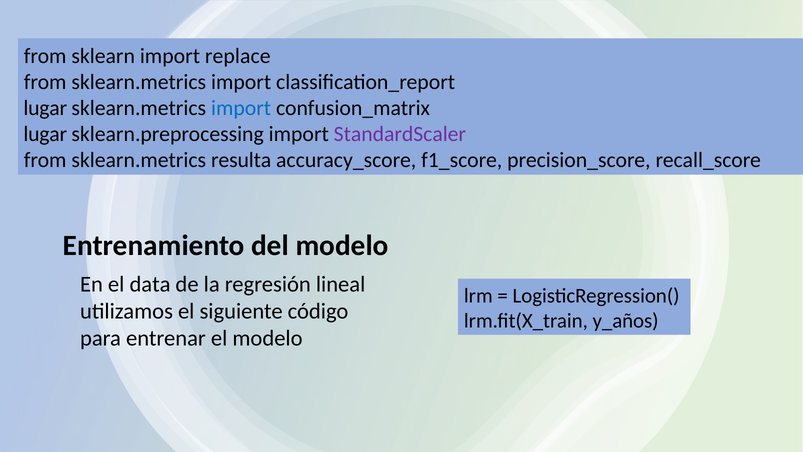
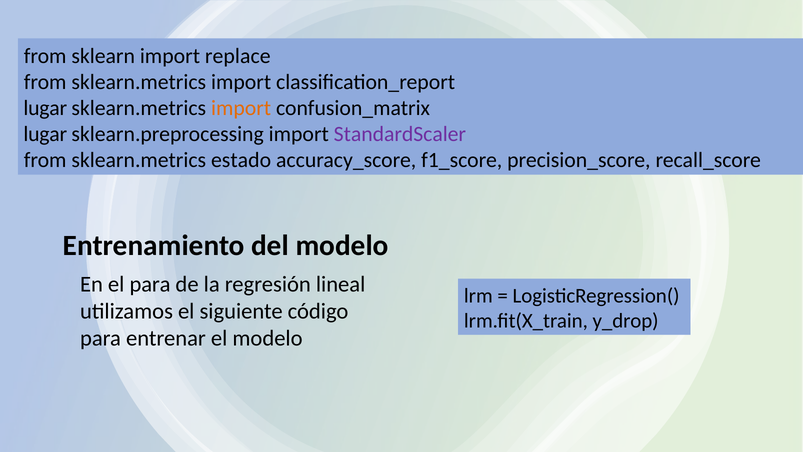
import at (241, 108) colour: blue -> orange
resulta: resulta -> estado
el data: data -> para
y_años: y_años -> y_drop
